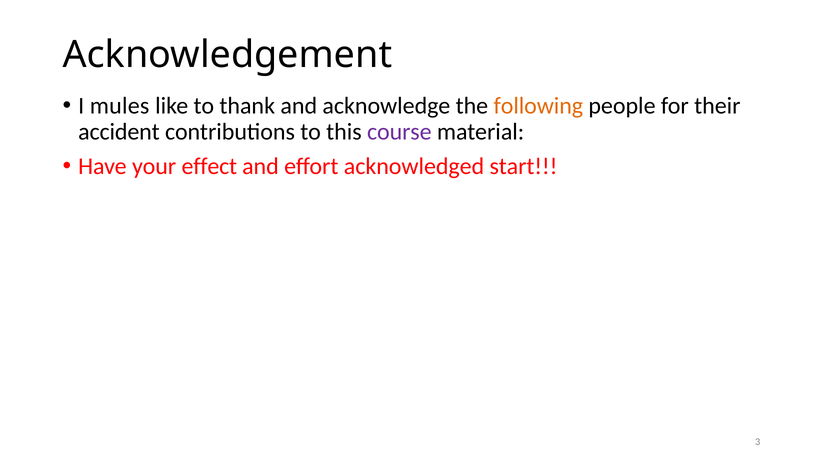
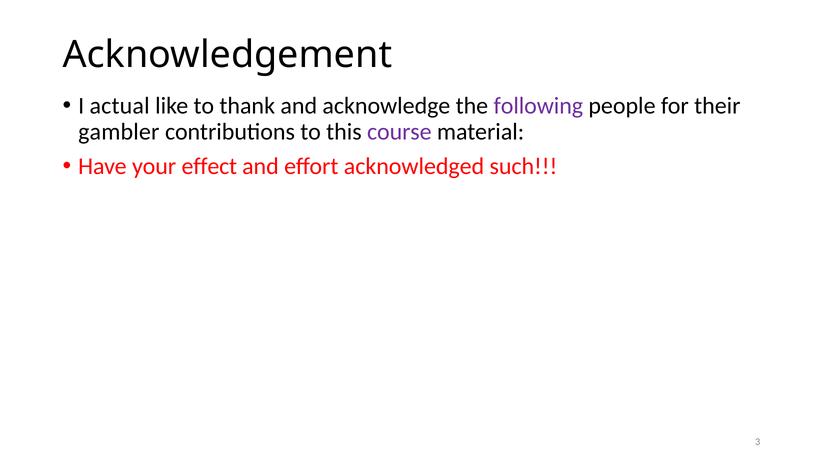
mules: mules -> actual
following colour: orange -> purple
accident: accident -> gambler
start: start -> such
